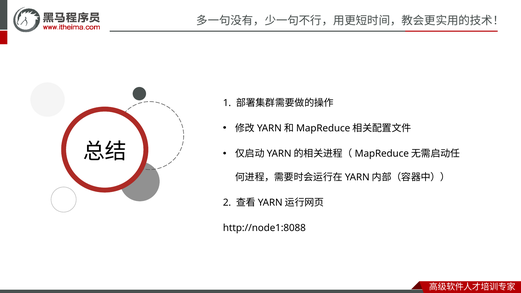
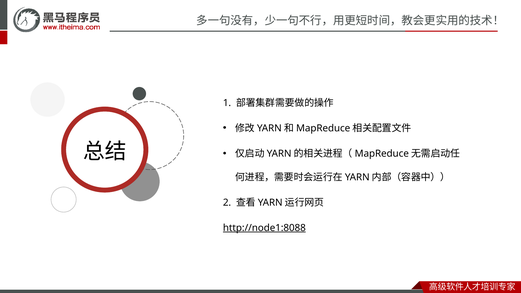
http://node1:8088 underline: none -> present
